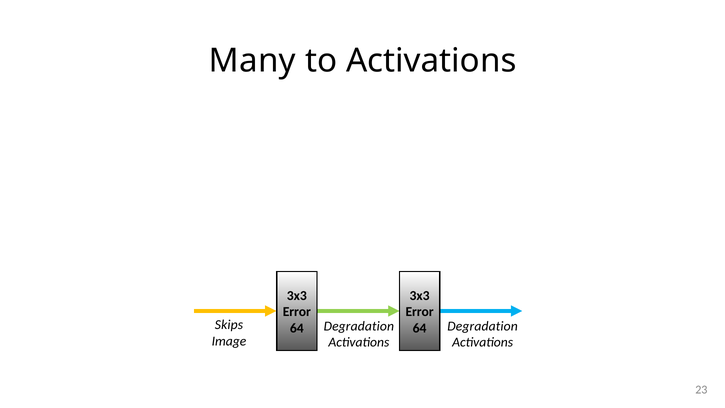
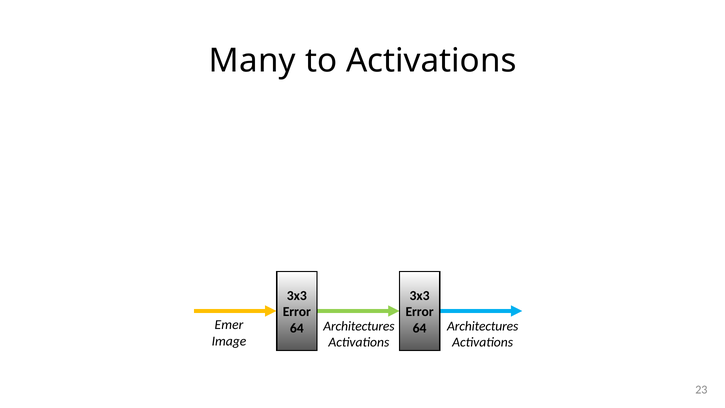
Skips: Skips -> Emer
Degradation at (359, 326): Degradation -> Architectures
Degradation at (483, 326): Degradation -> Architectures
